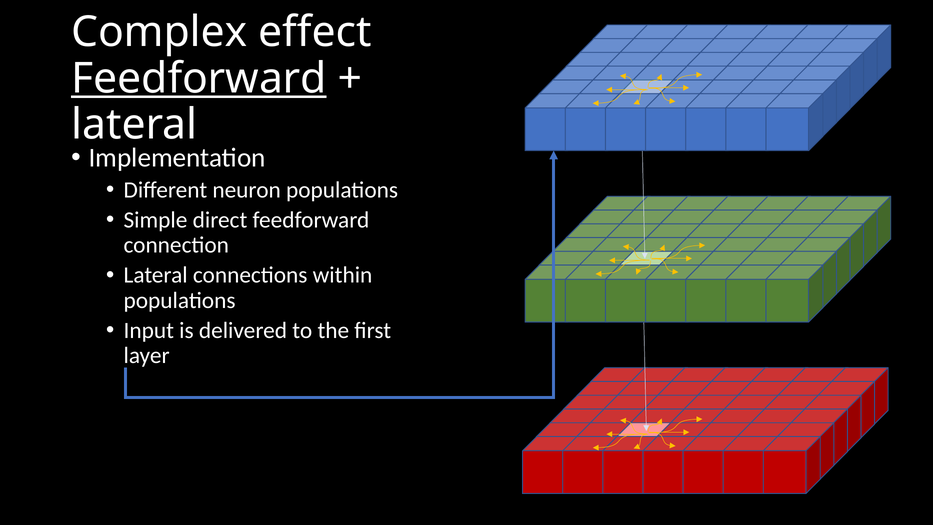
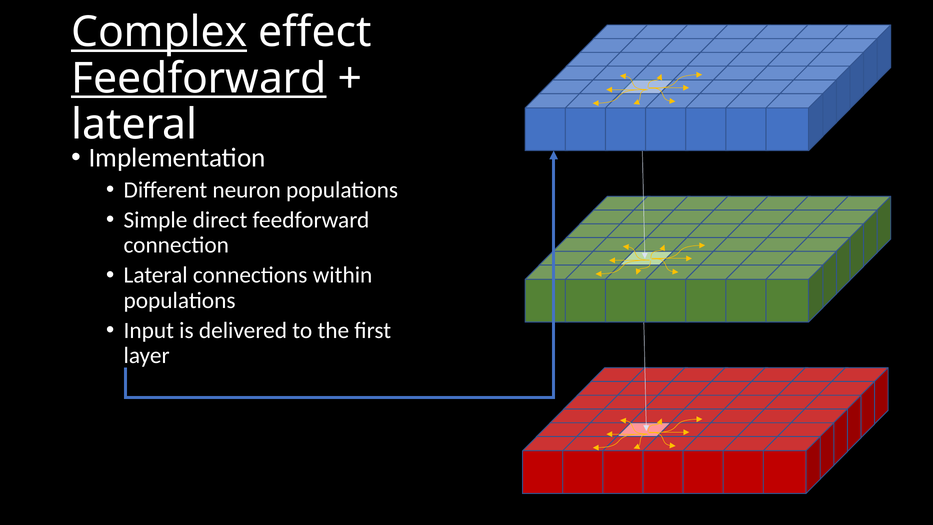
Complex underline: none -> present
